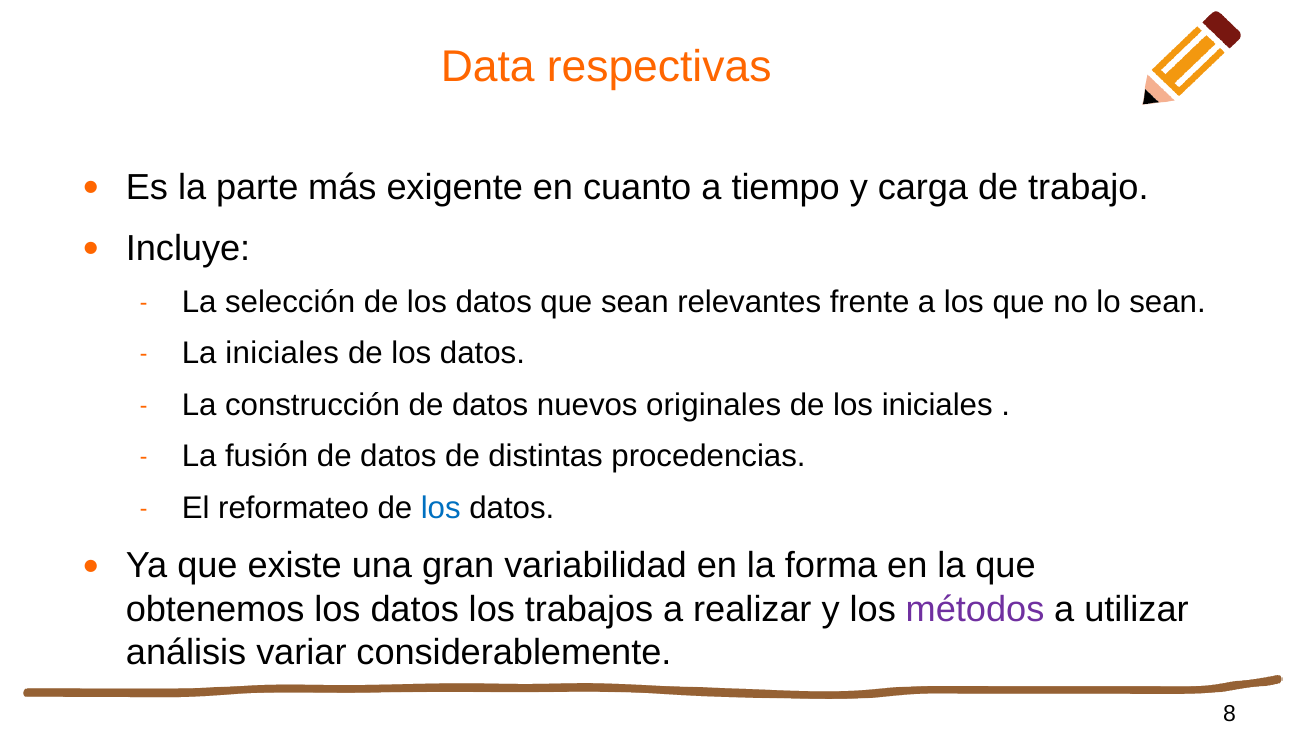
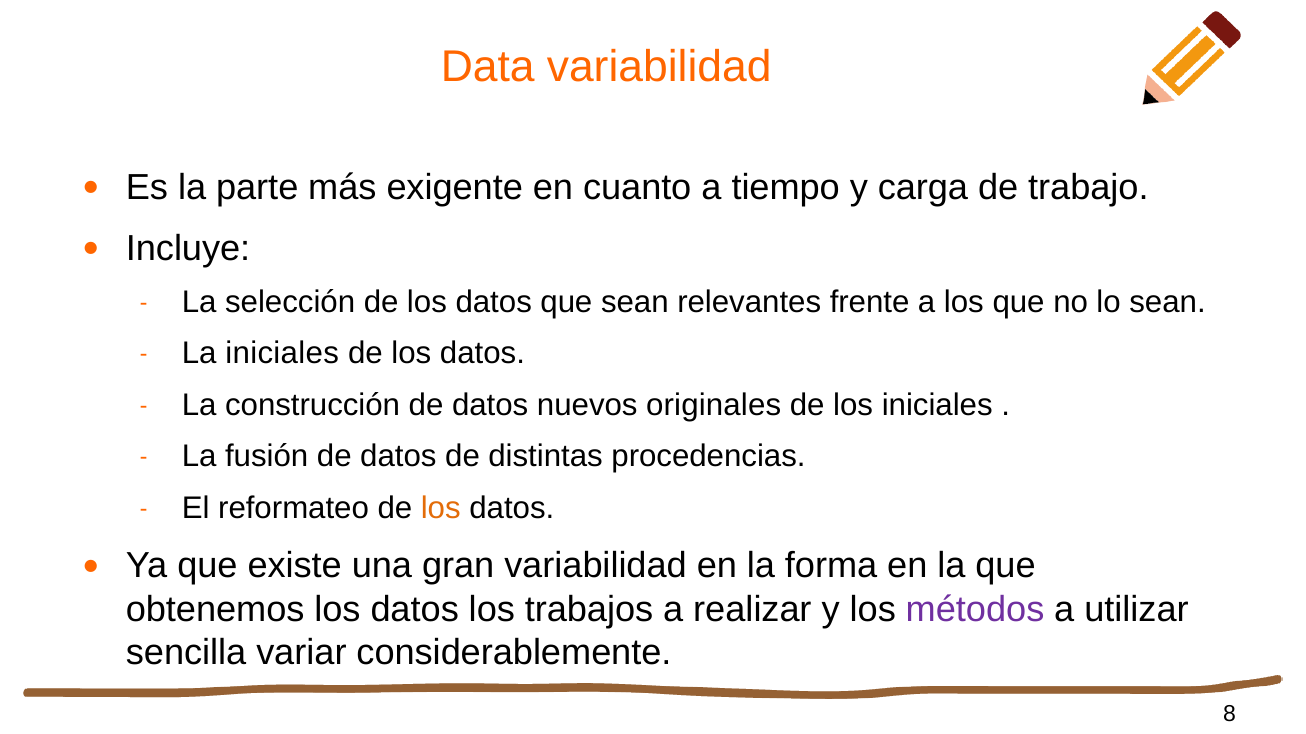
Data respectivas: respectivas -> variabilidad
los at (441, 508) colour: blue -> orange
análisis: análisis -> sencilla
